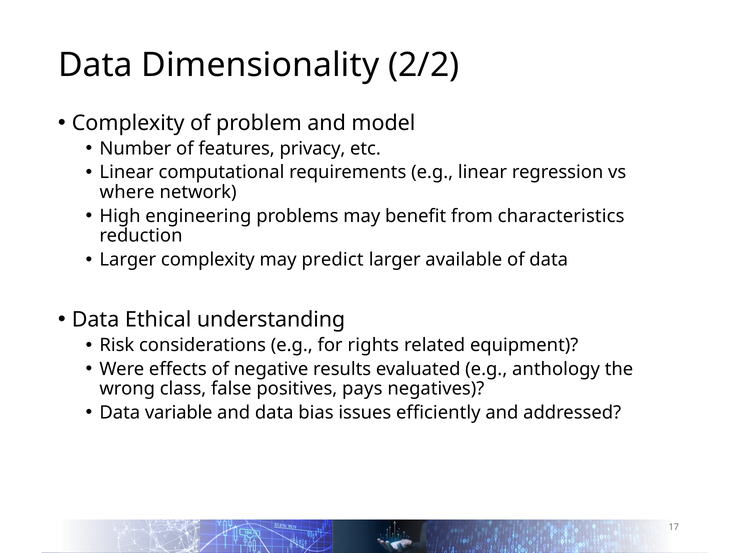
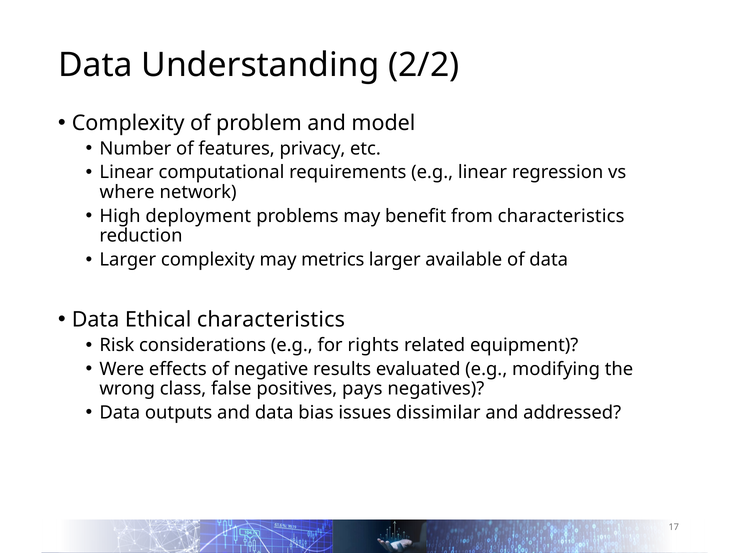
Dimensionality: Dimensionality -> Understanding
engineering: engineering -> deployment
predict: predict -> metrics
Ethical understanding: understanding -> characteristics
anthology: anthology -> modifying
variable: variable -> outputs
efficiently: efficiently -> dissimilar
